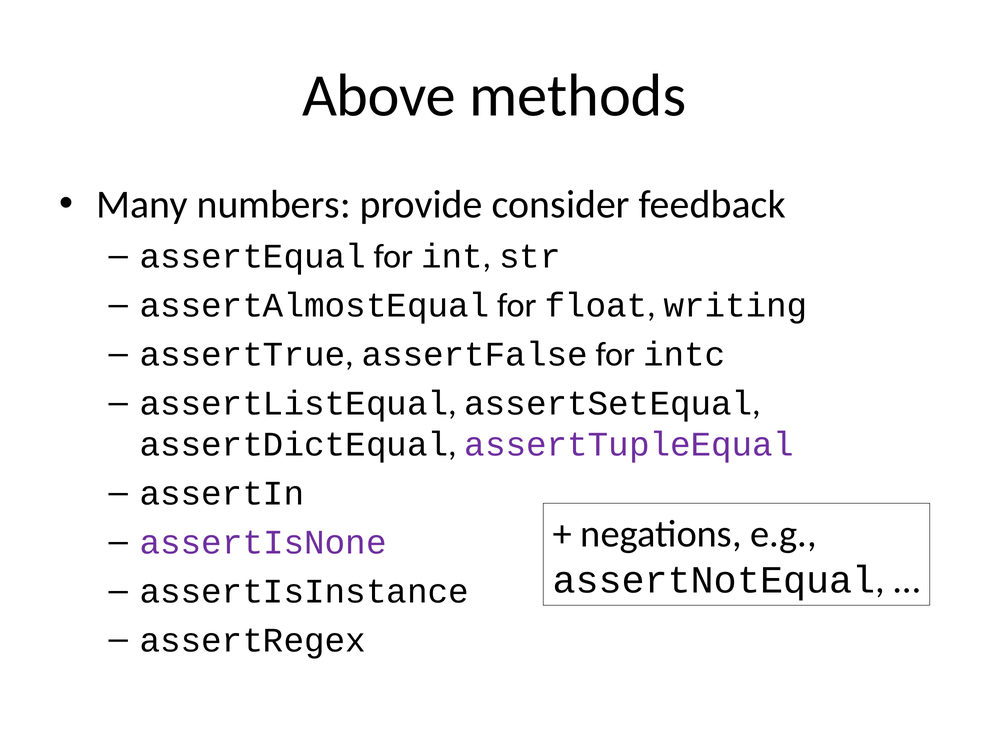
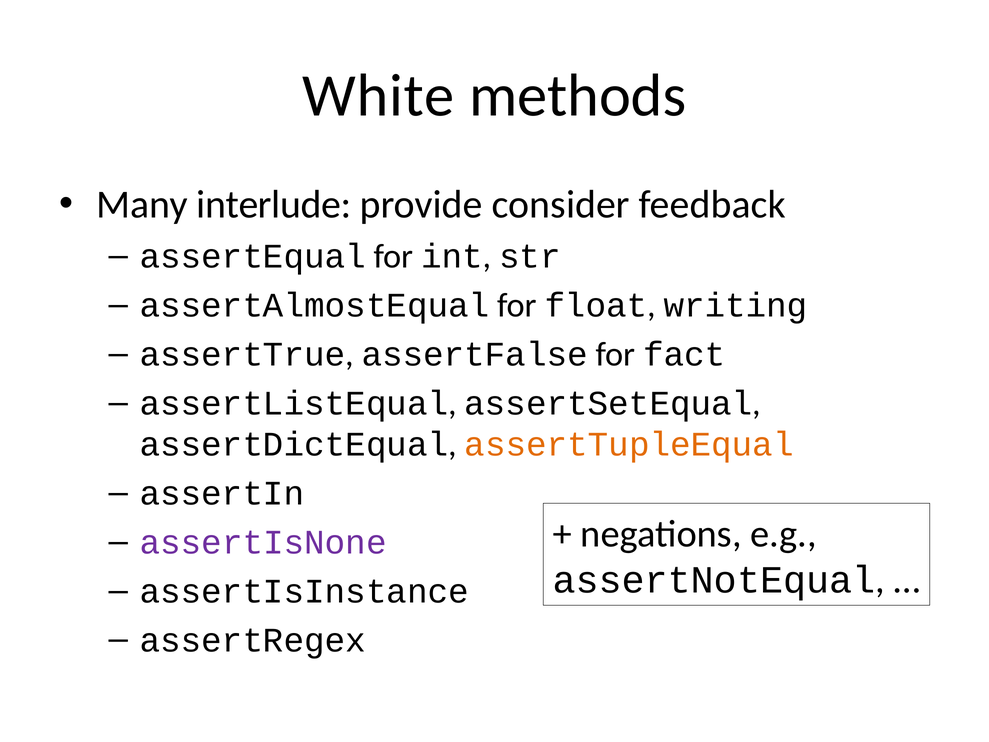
Above: Above -> White
numbers: numbers -> interlude
intc: intc -> fact
assertTupleEqual colour: purple -> orange
